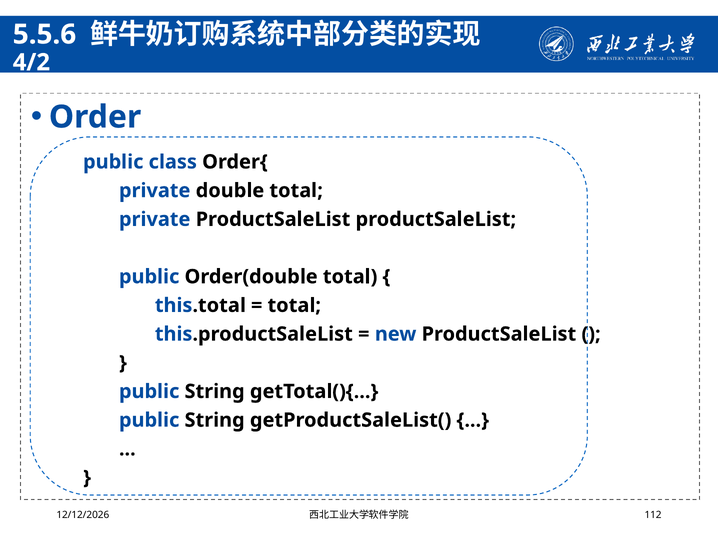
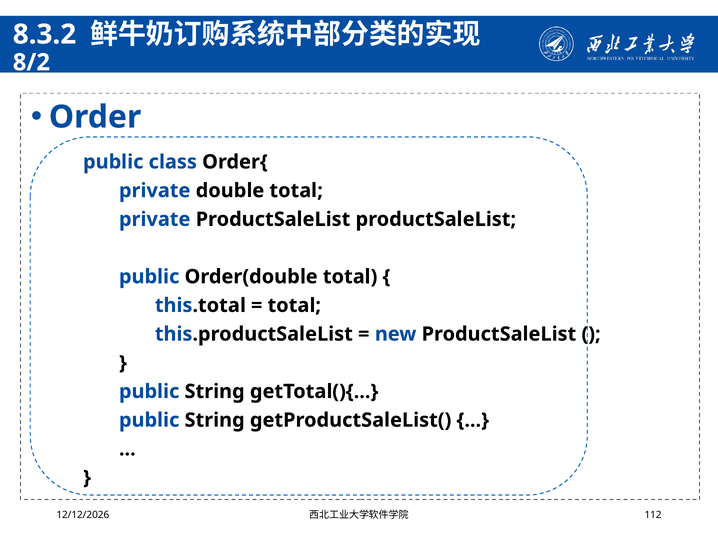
5.5.6: 5.5.6 -> 8.3.2
4/2: 4/2 -> 8/2
